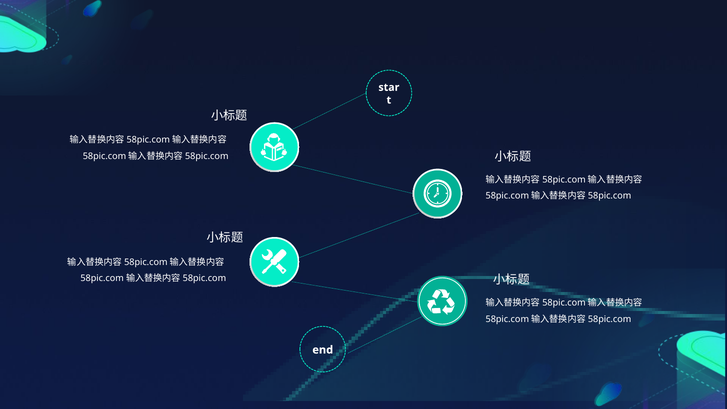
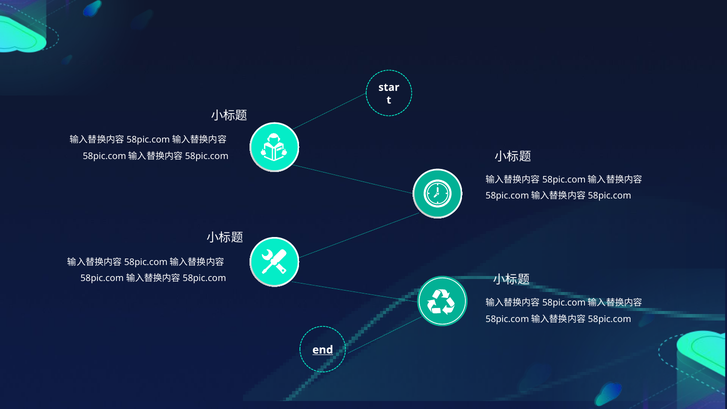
end underline: none -> present
